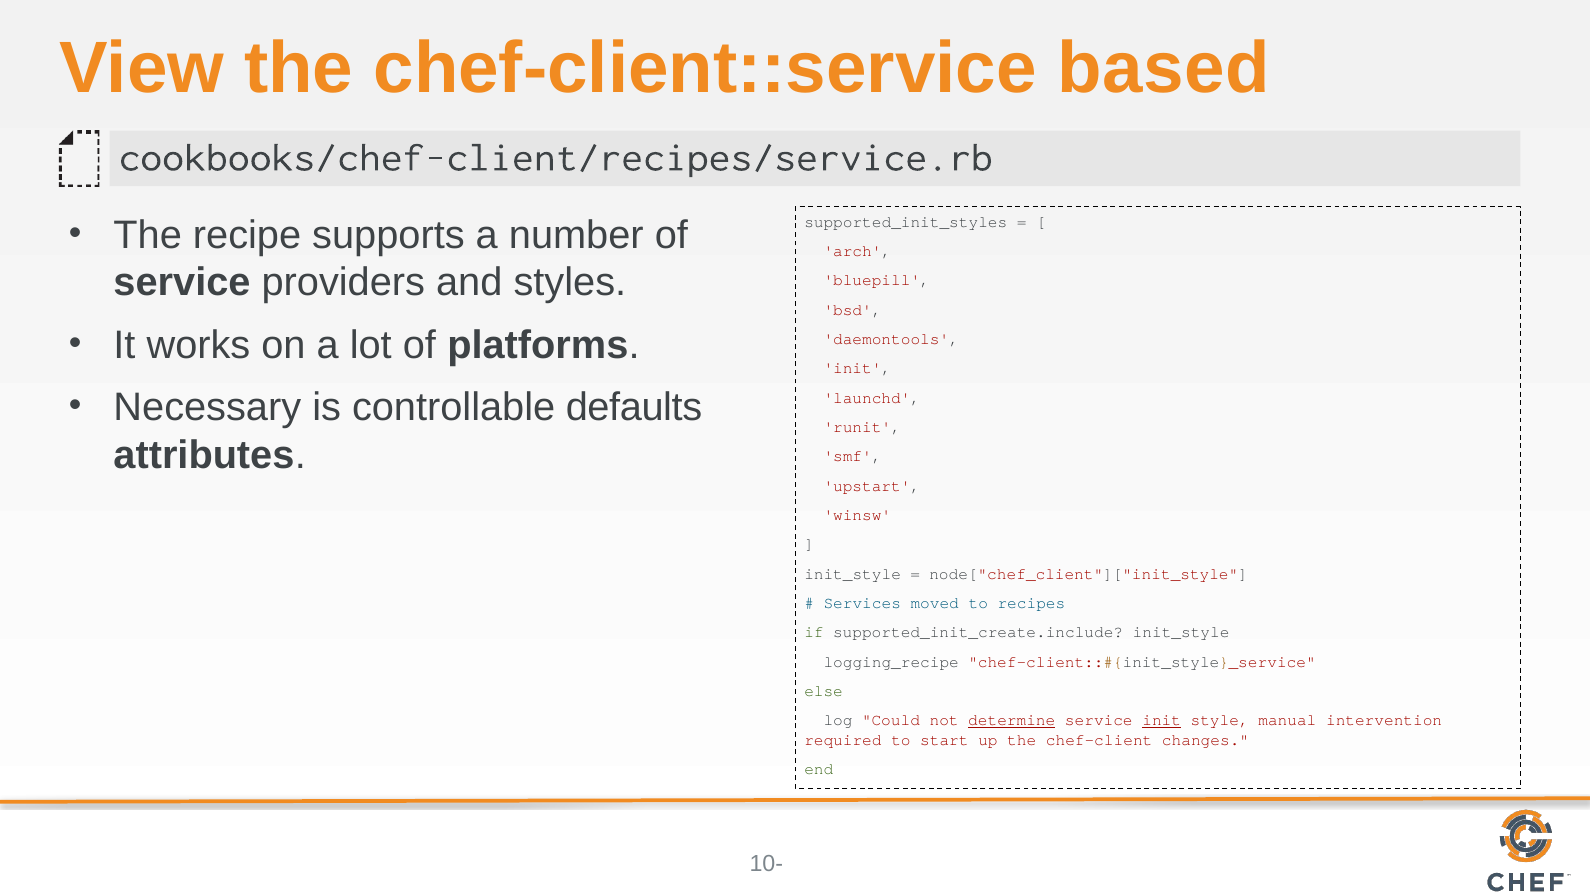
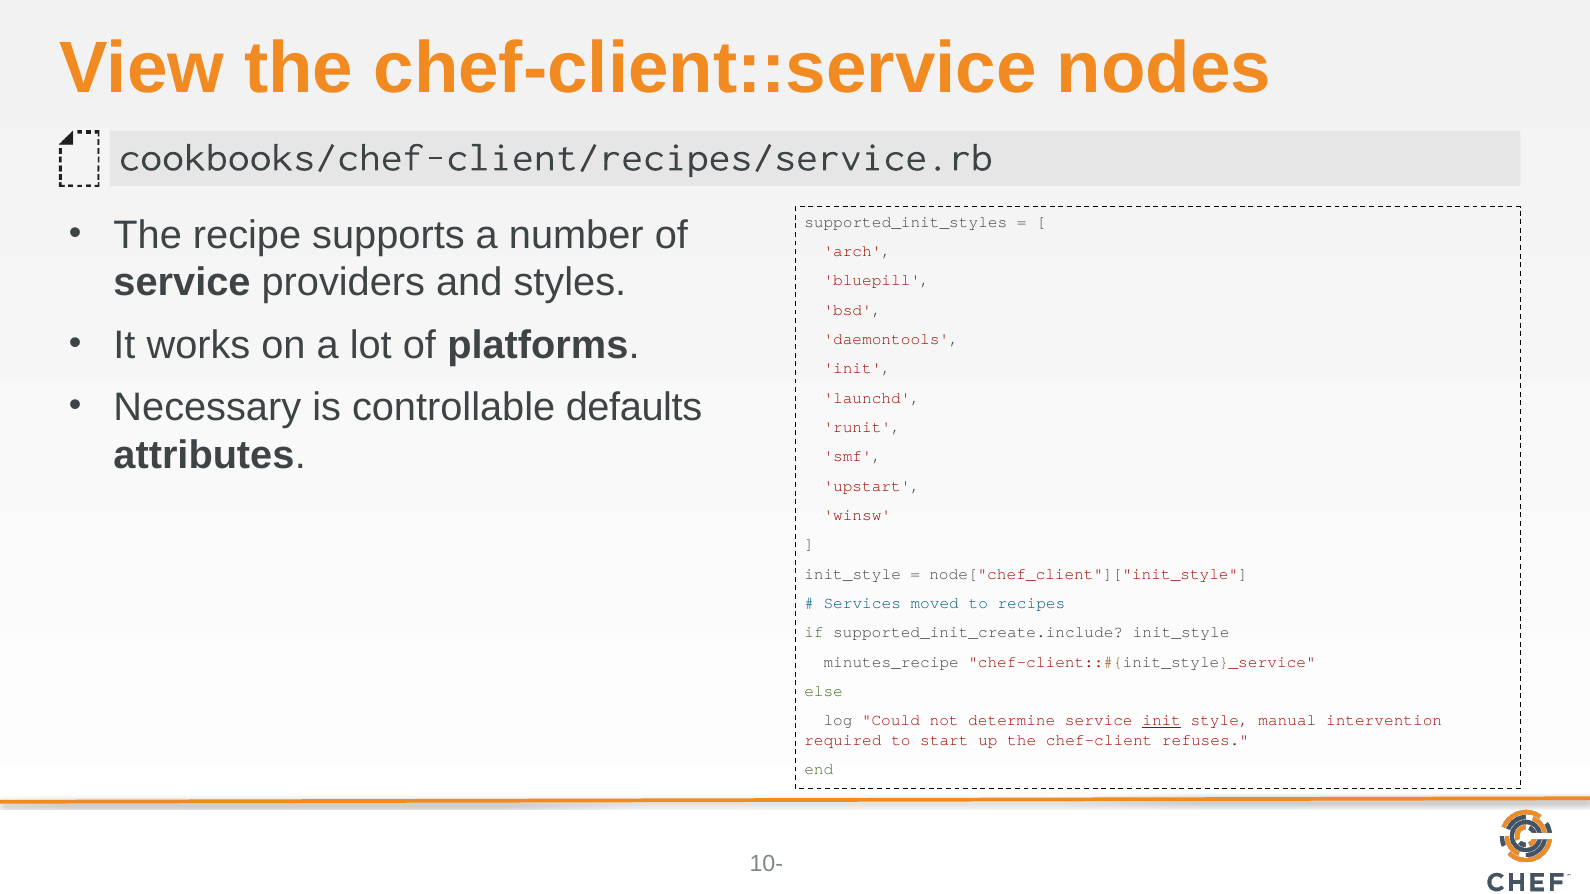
based: based -> nodes
logging_recipe: logging_recipe -> minutes_recipe
determine underline: present -> none
changes: changes -> refuses
